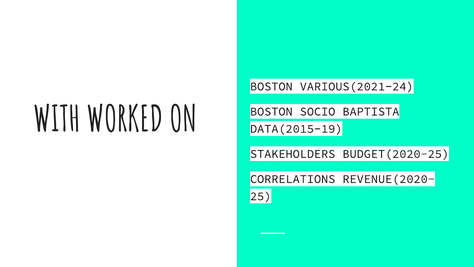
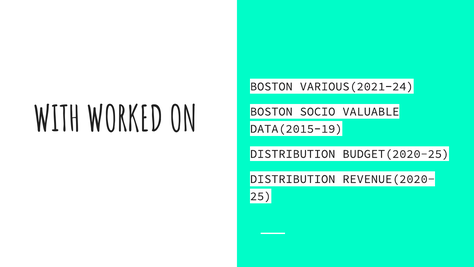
BAPTISTA: BAPTISTA -> VALUABLE
STAKEHOLDERS at (293, 154): STAKEHOLDERS -> DISTRIBUTION
CORRELATIONS at (293, 179): CORRELATIONS -> DISTRIBUTION
